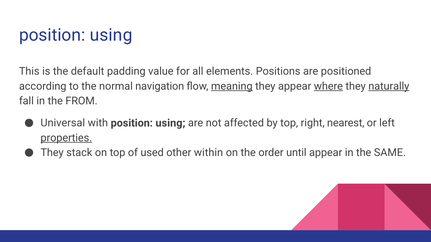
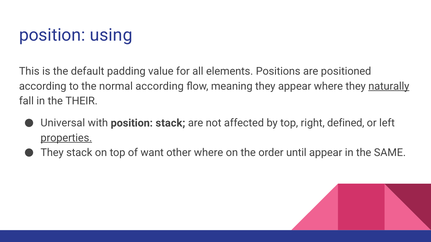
normal navigation: navigation -> according
meaning underline: present -> none
where at (328, 86) underline: present -> none
FROM: FROM -> THEIR
with position using: using -> stack
nearest: nearest -> defined
used: used -> want
other within: within -> where
